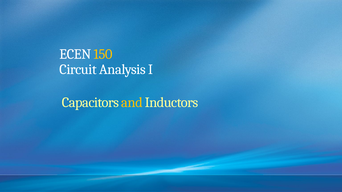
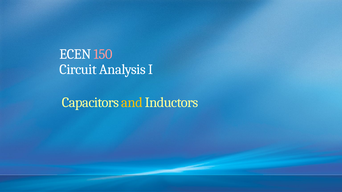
150 colour: yellow -> pink
